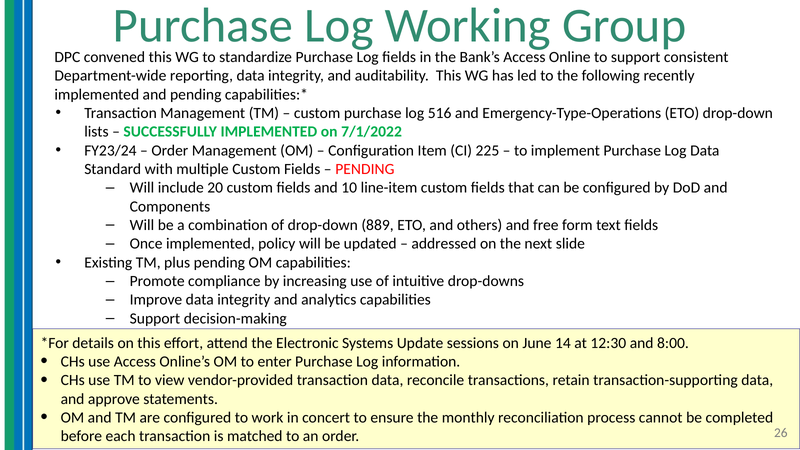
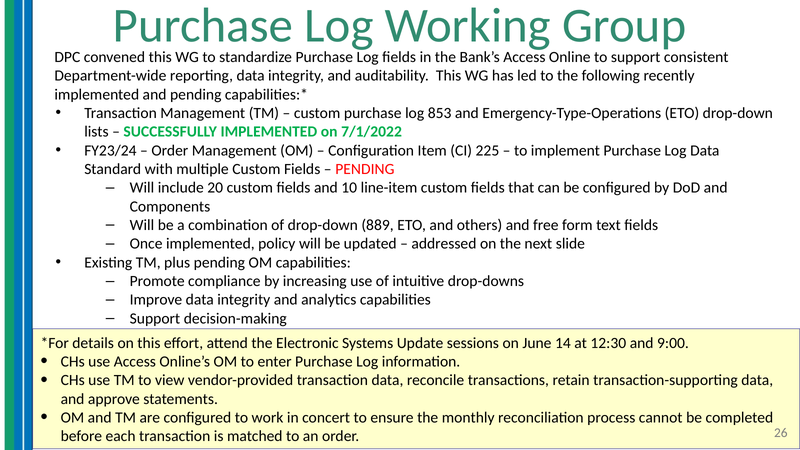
516: 516 -> 853
8:00: 8:00 -> 9:00
